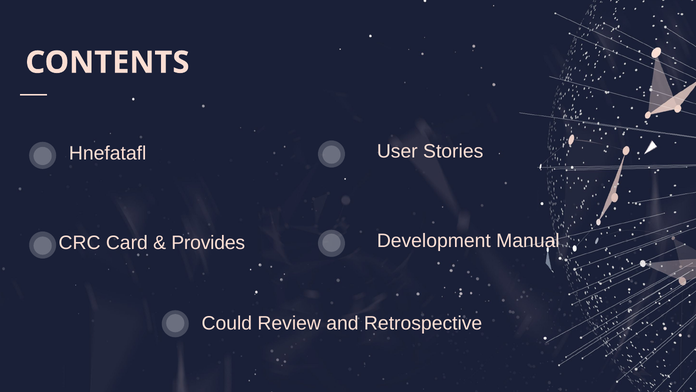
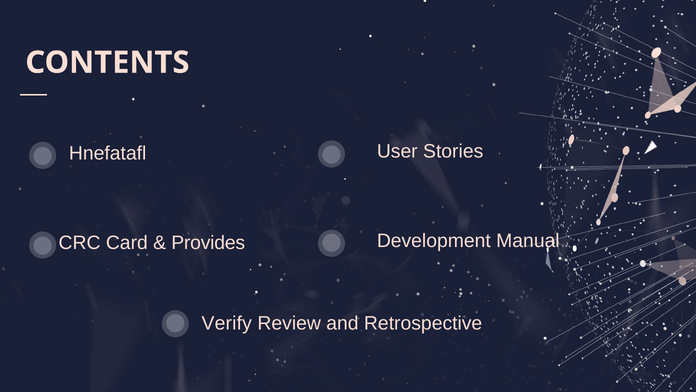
Could: Could -> Verify
